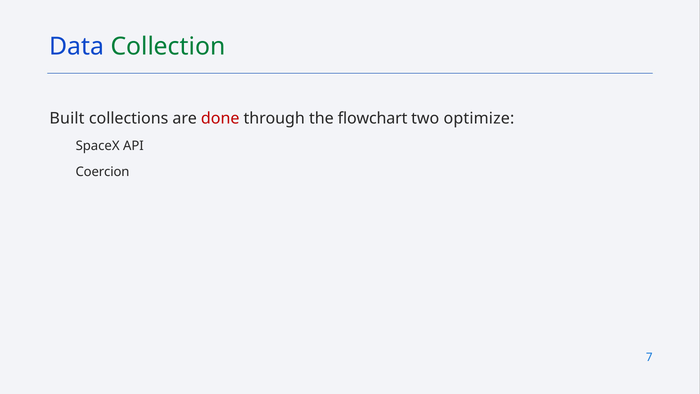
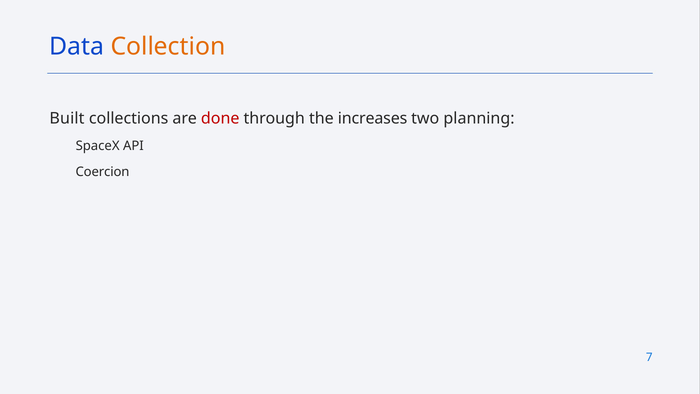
Collection colour: green -> orange
flowchart: flowchart -> increases
optimize: optimize -> planning
